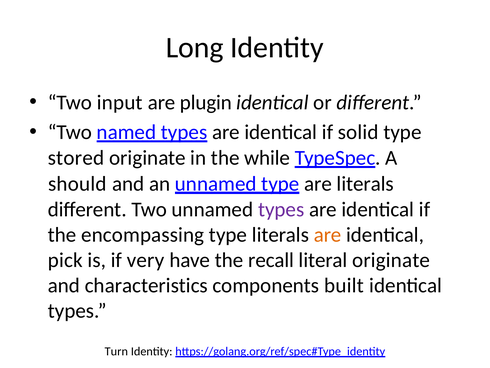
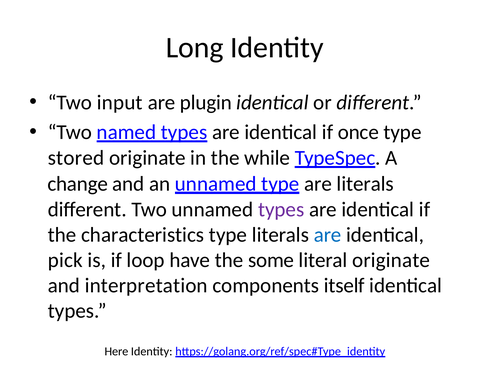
solid: solid -> once
should: should -> change
encompassing: encompassing -> characteristics
are at (328, 235) colour: orange -> blue
very: very -> loop
recall: recall -> some
characteristics: characteristics -> interpretation
built: built -> itself
Turn: Turn -> Here
